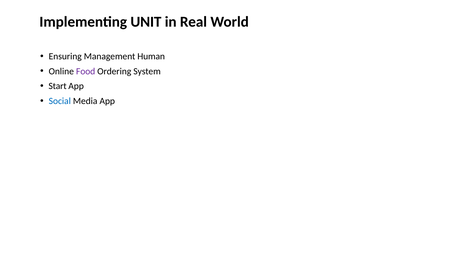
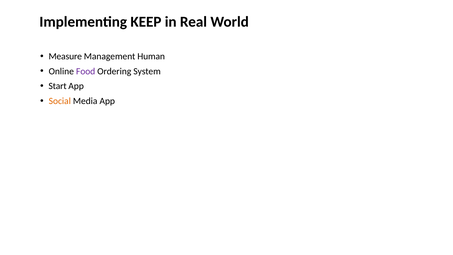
UNIT: UNIT -> KEEP
Ensuring: Ensuring -> Measure
Social colour: blue -> orange
